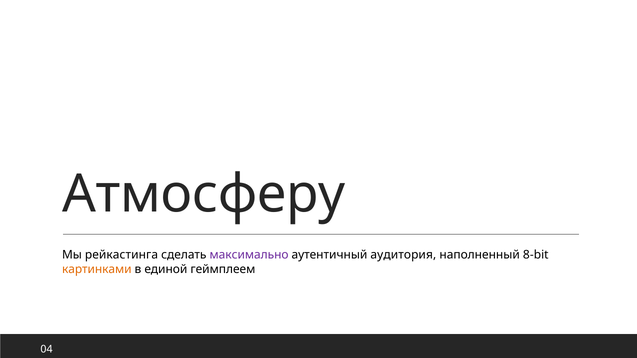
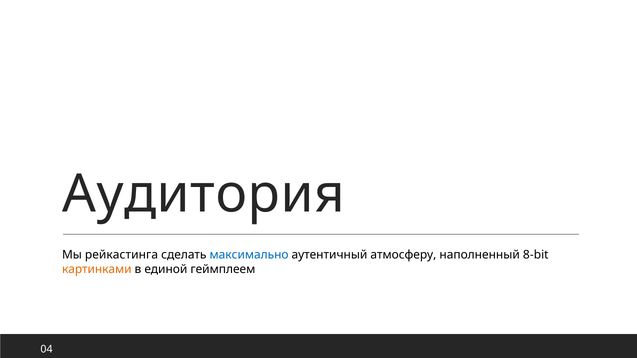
Атмосферу: Атмосферу -> Аудитория
максимально colour: purple -> blue
аудитория: аудитория -> атмосферу
